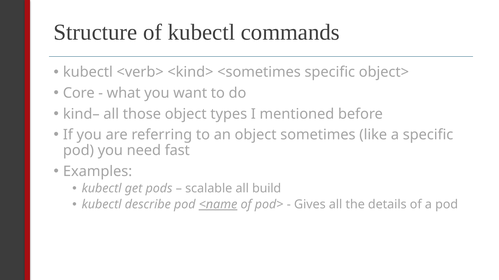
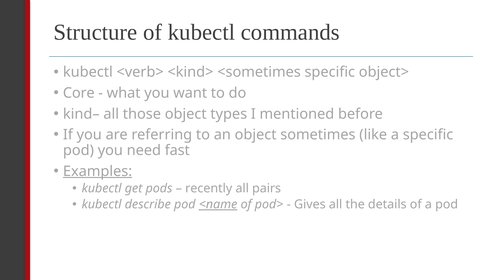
Examples underline: none -> present
scalable: scalable -> recently
build: build -> pairs
